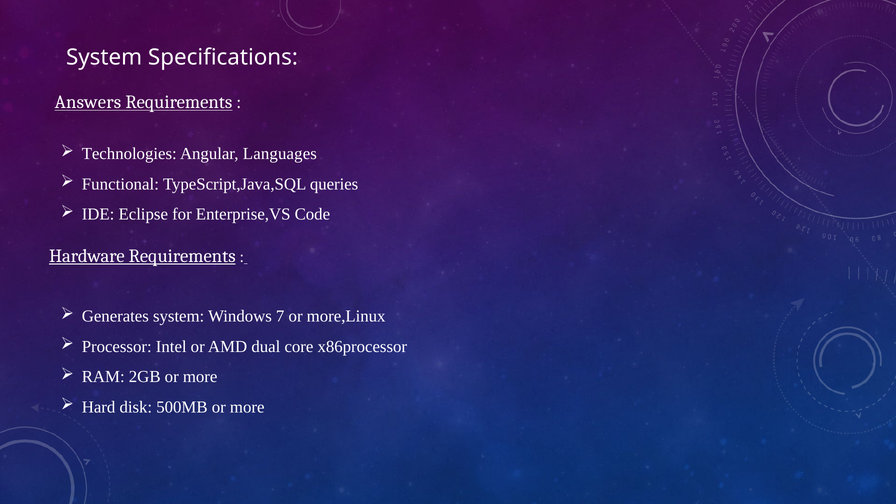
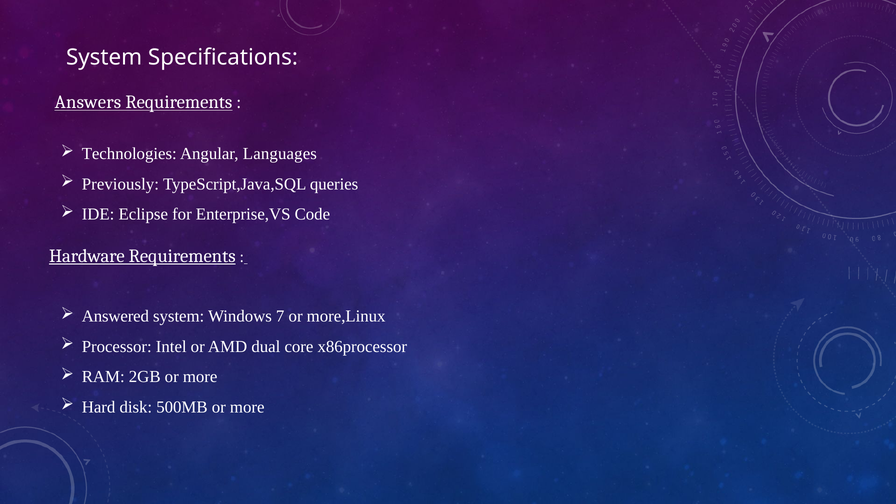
Functional: Functional -> Previously
Generates: Generates -> Answered
